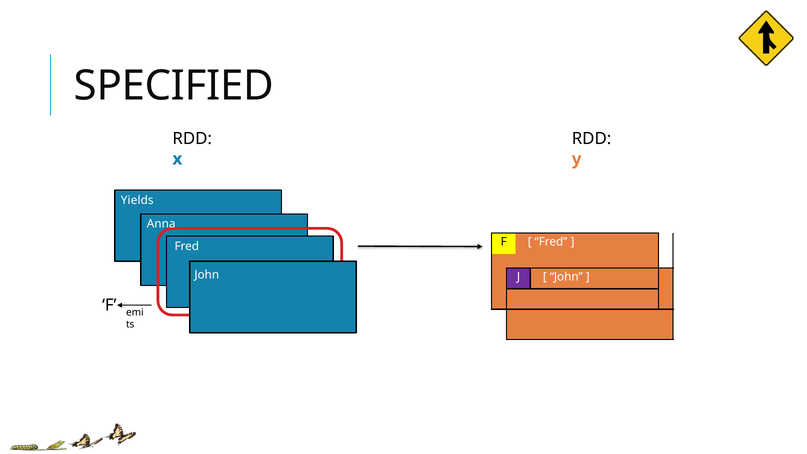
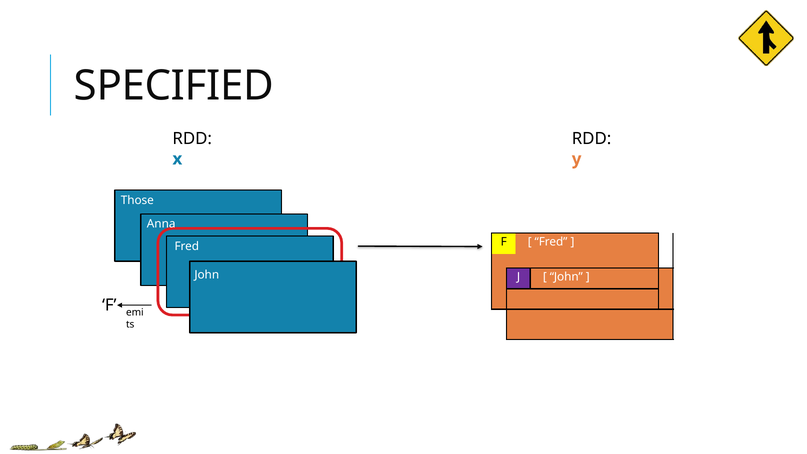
Yields: Yields -> Those
